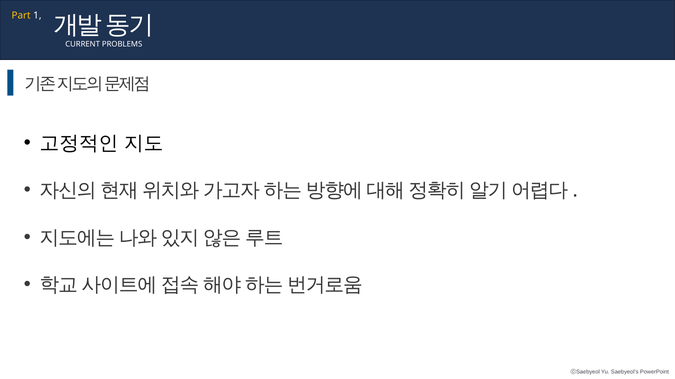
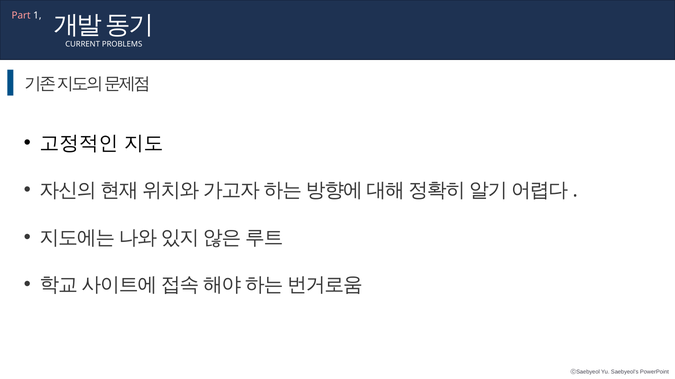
Part colour: yellow -> pink
